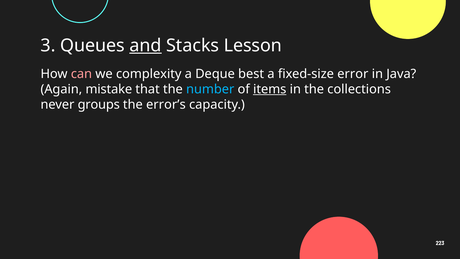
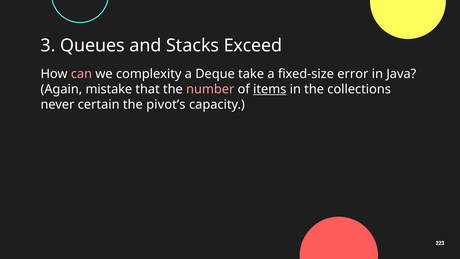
and underline: present -> none
Lesson: Lesson -> Exceed
best: best -> take
number colour: light blue -> pink
groups: groups -> certain
error’s: error’s -> pivot’s
